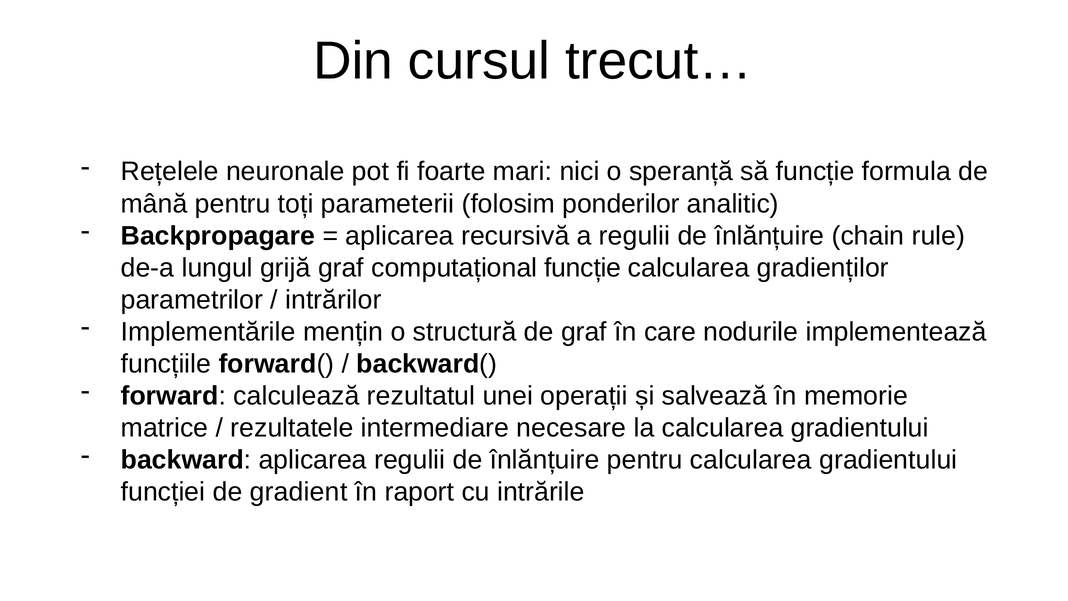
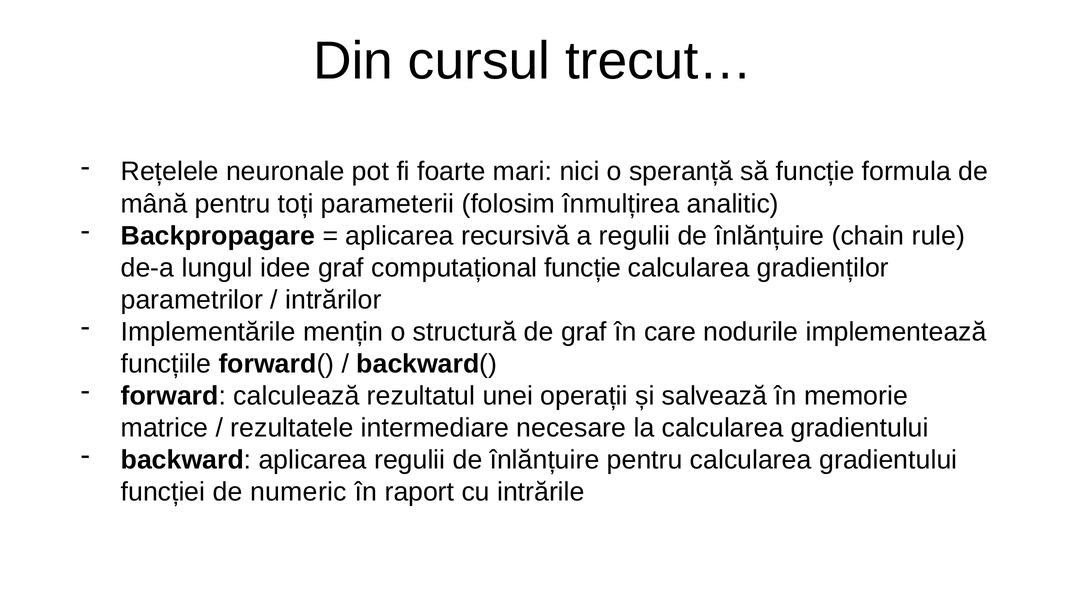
ponderilor: ponderilor -> înmulțirea
grijă: grijă -> idee
gradient: gradient -> numeric
